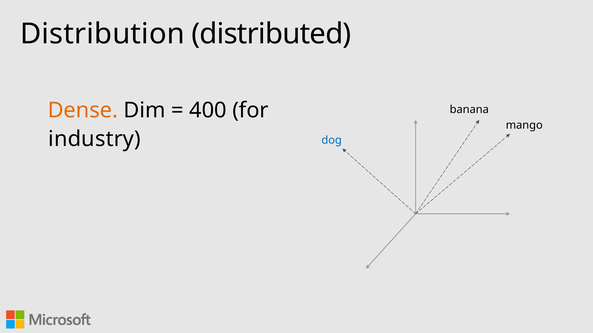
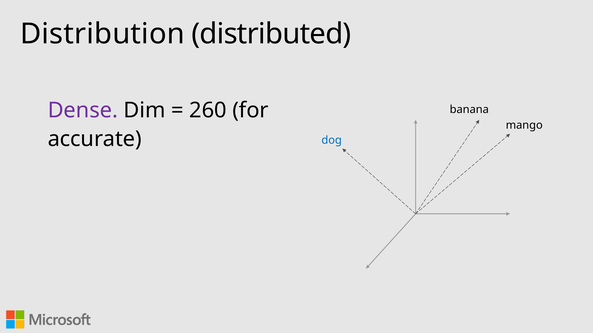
Dense colour: orange -> purple
400: 400 -> 260
industry: industry -> accurate
